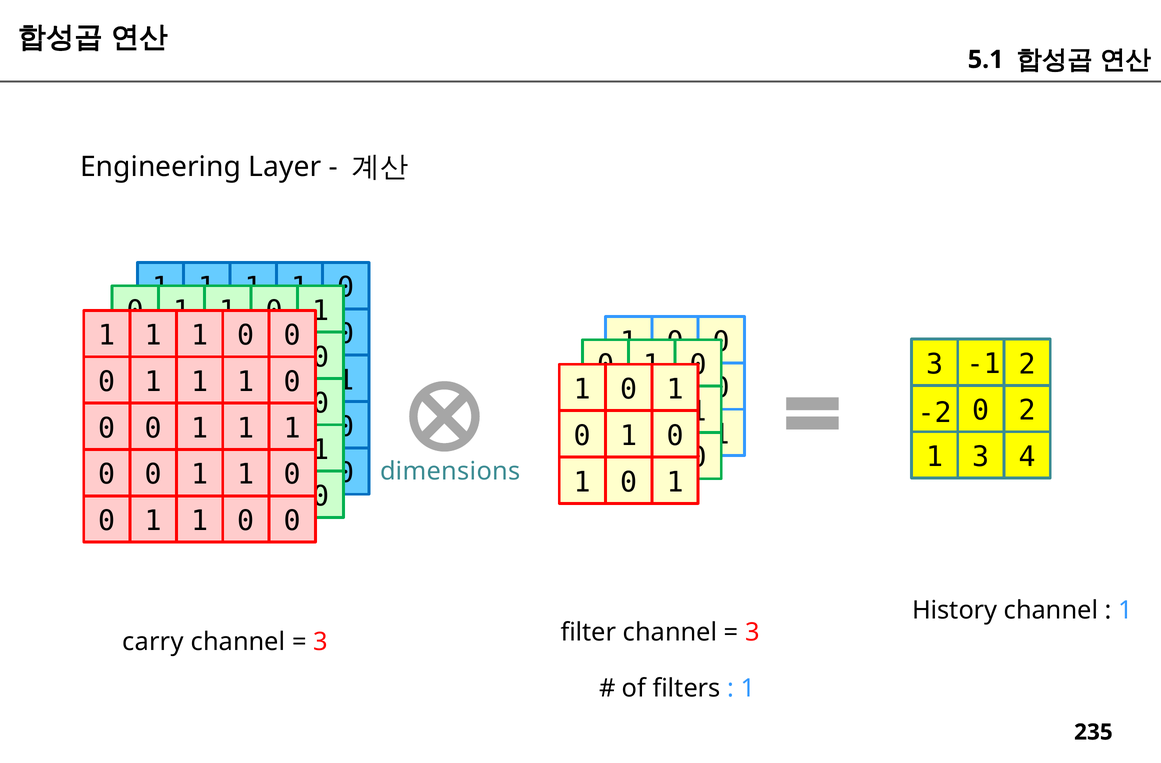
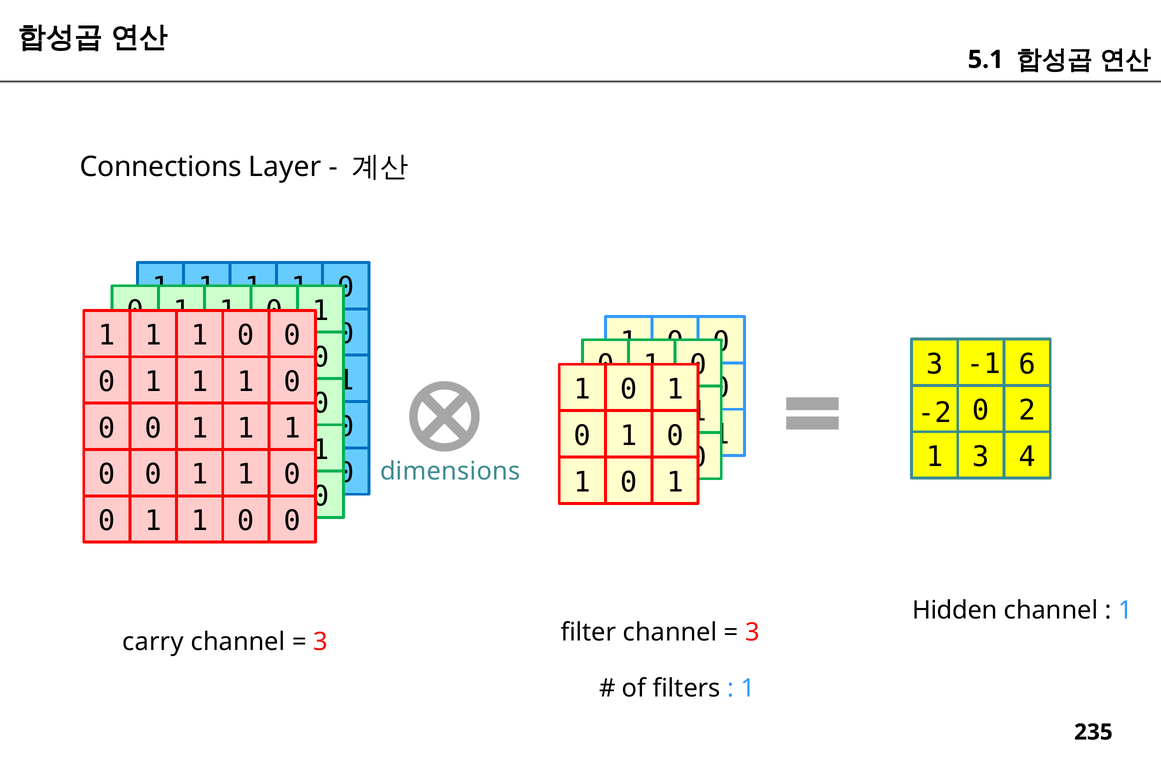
Engineering: Engineering -> Connections
3 2: 2 -> 6
History: History -> Hidden
